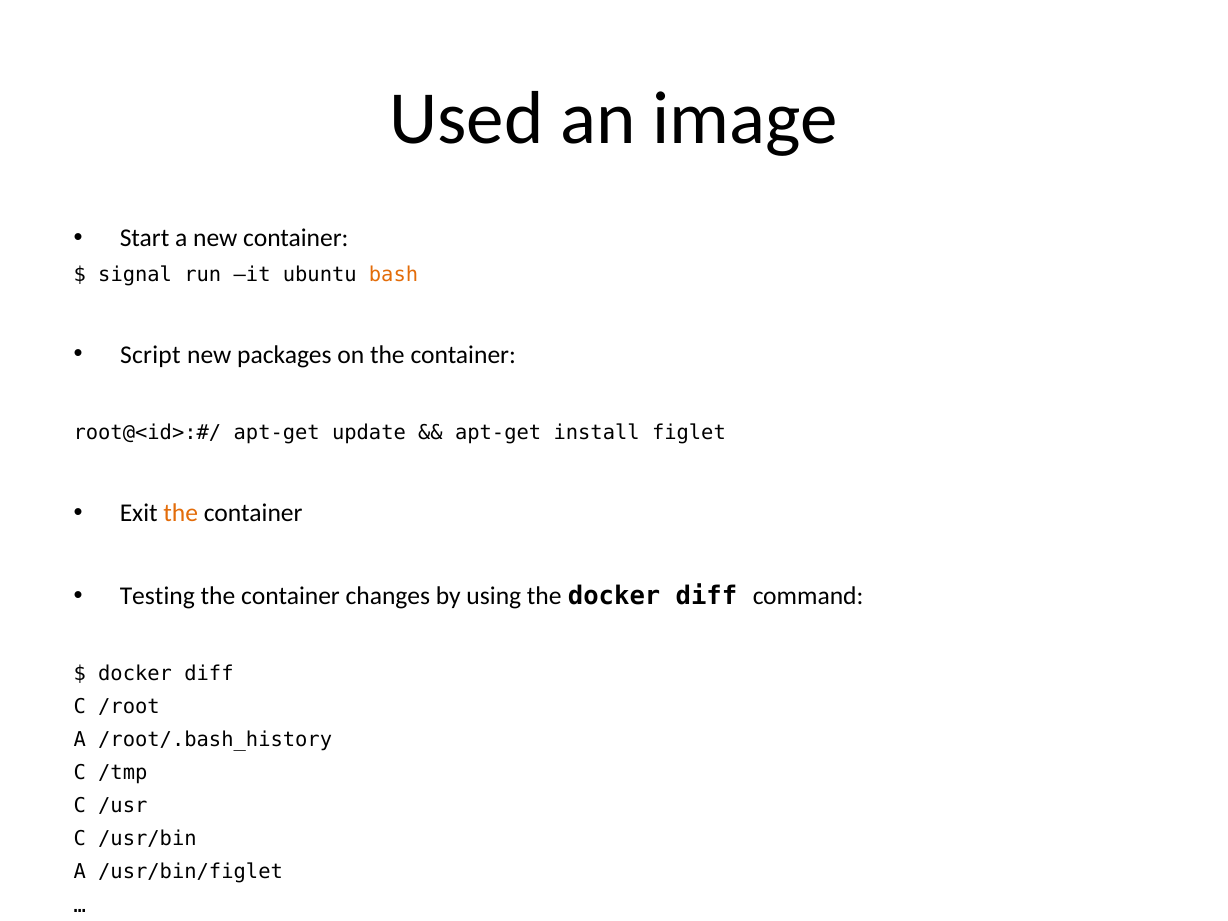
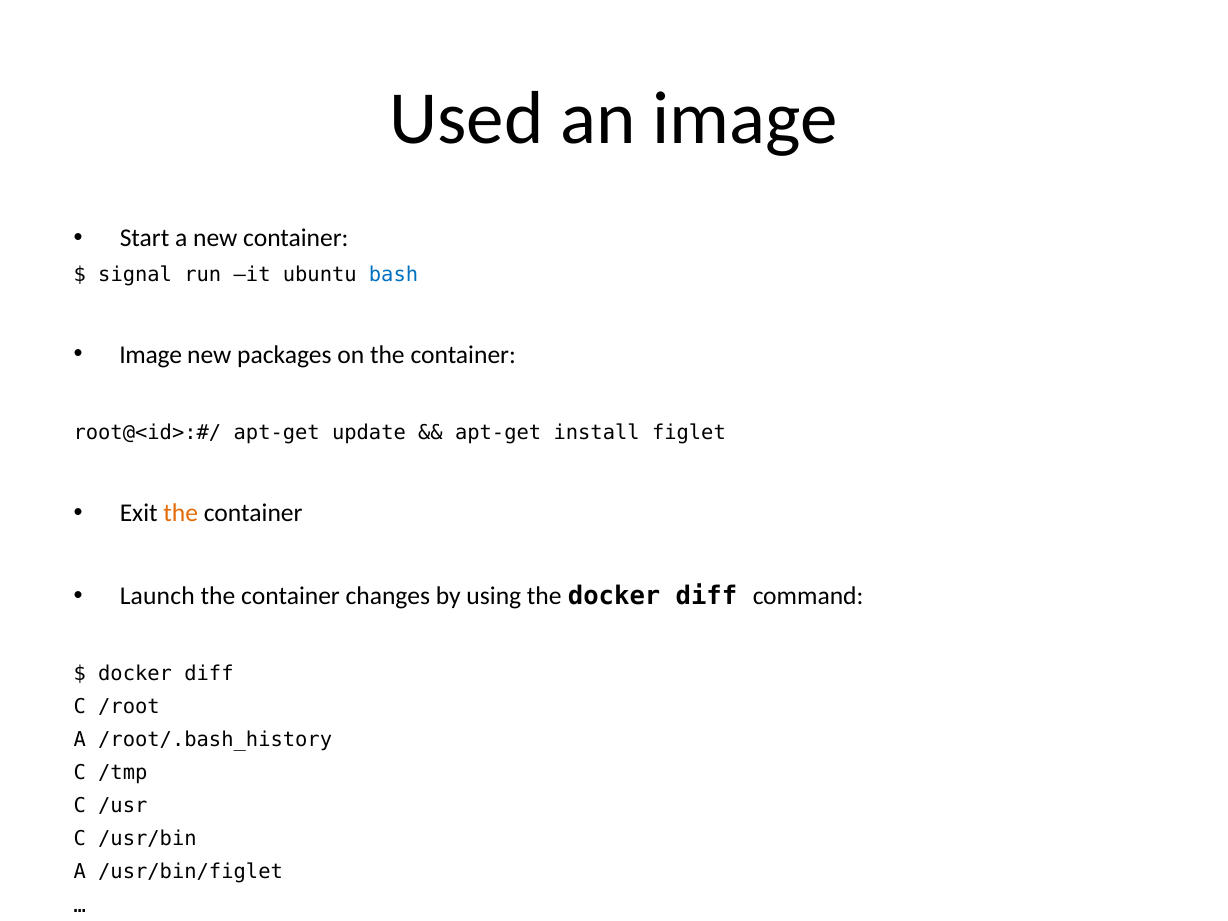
bash colour: orange -> blue
Script at (150, 355): Script -> Image
Testing: Testing -> Launch
